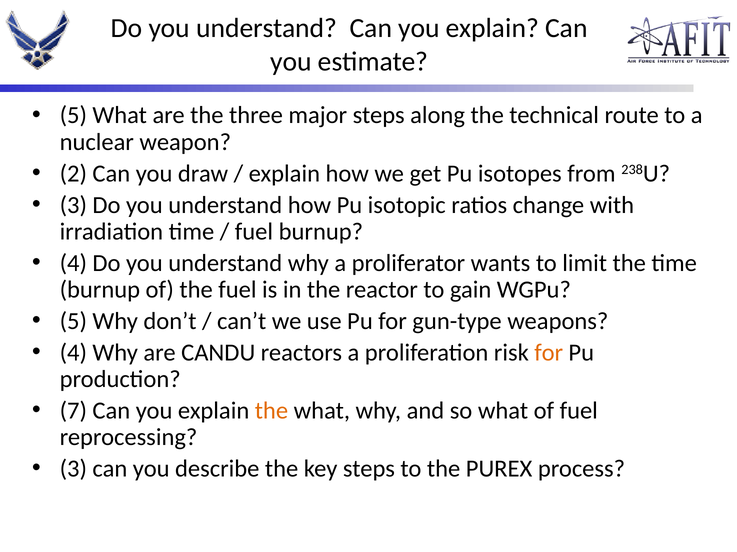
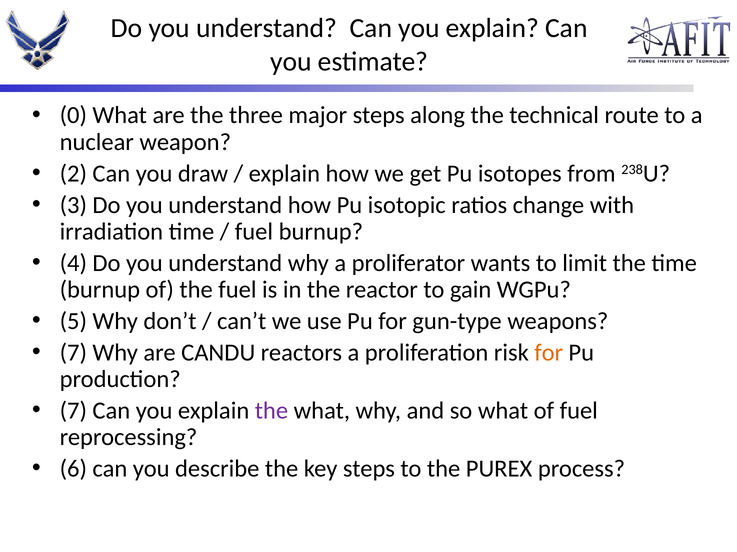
5 at (73, 116): 5 -> 0
4 at (73, 353): 4 -> 7
the at (271, 411) colour: orange -> purple
3 at (73, 469): 3 -> 6
